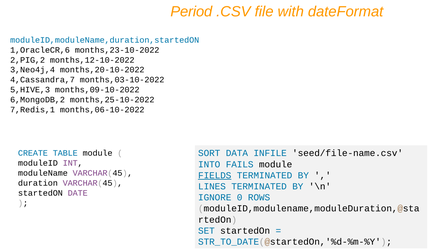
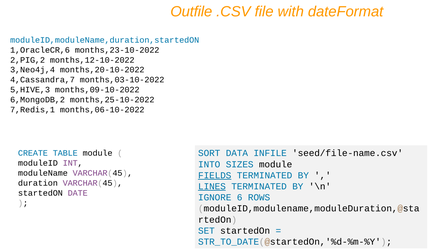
Period: Period -> Outfile
FAILS: FAILS -> SIZES
LINES underline: none -> present
0: 0 -> 6
